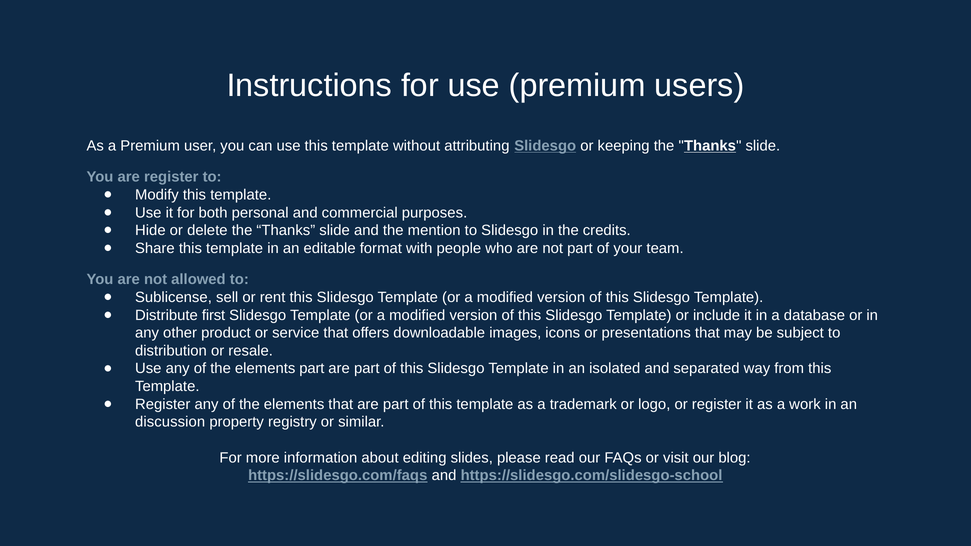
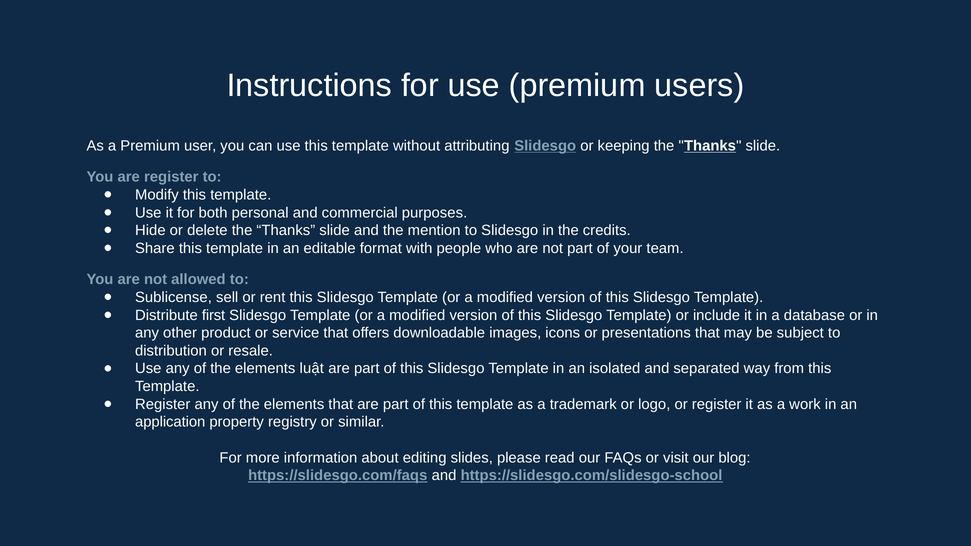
elements part: part -> luật
discussion: discussion -> application
